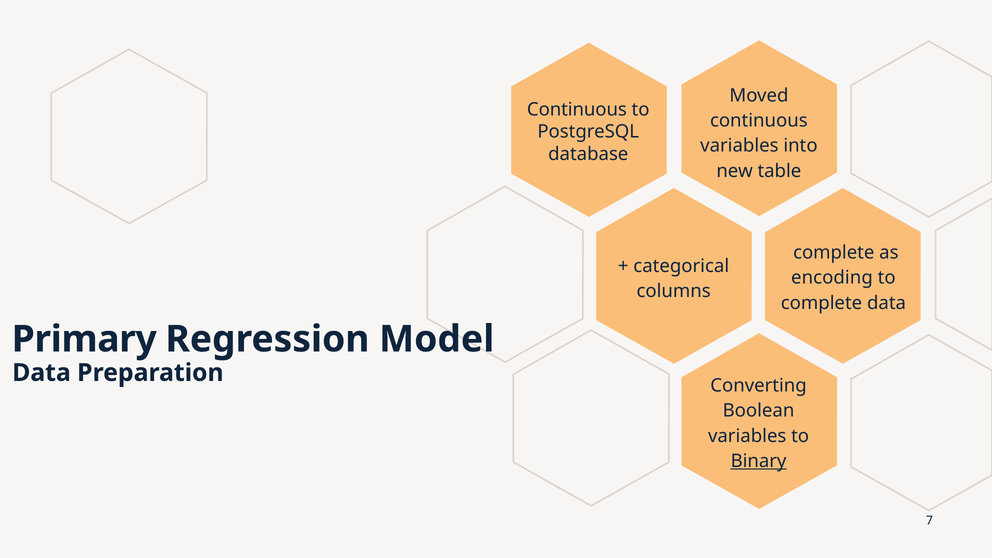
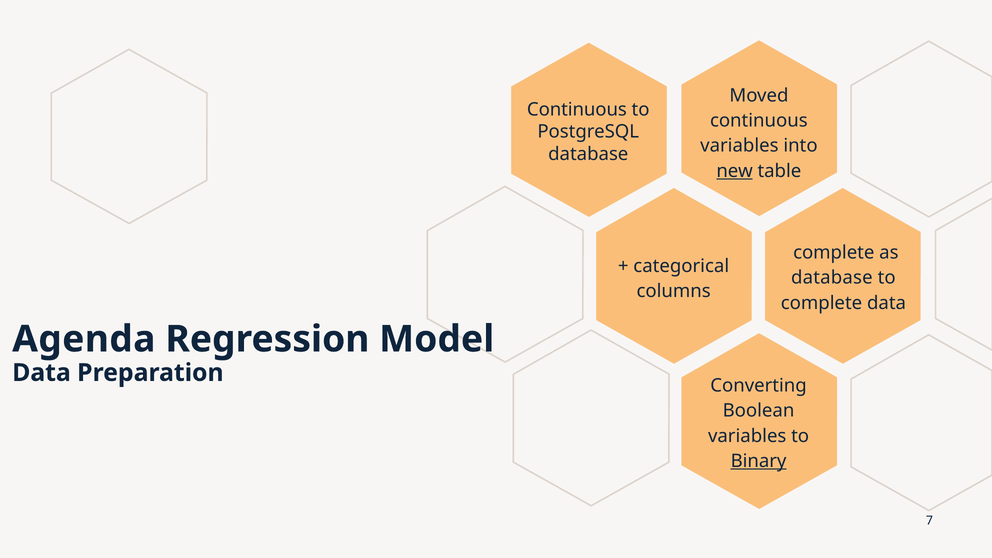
new underline: none -> present
encoding at (832, 278): encoding -> database
Primary: Primary -> Agenda
